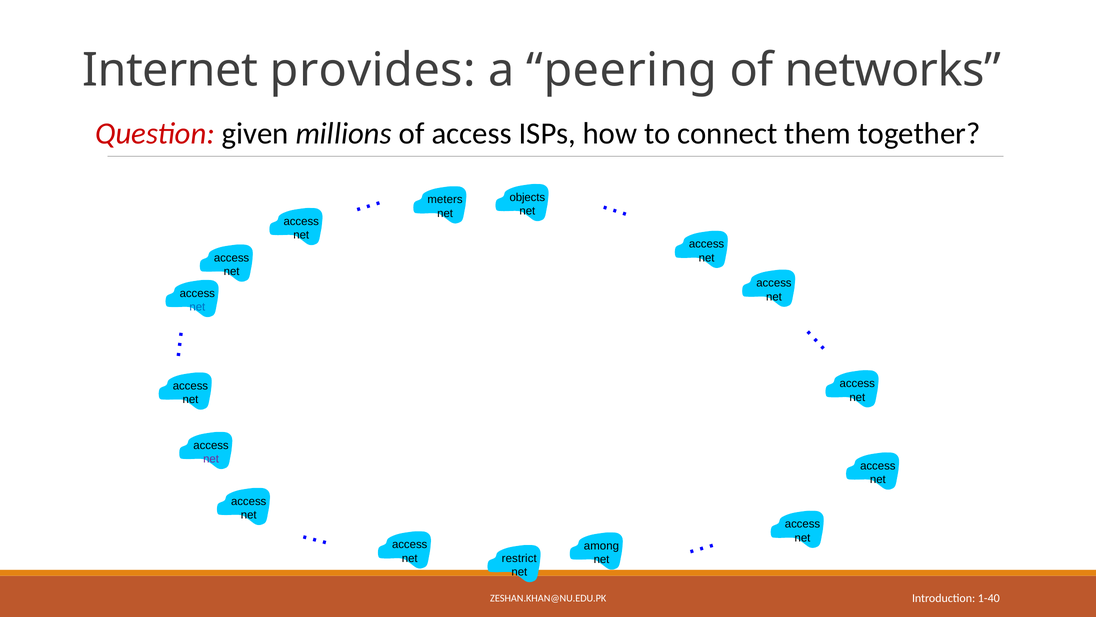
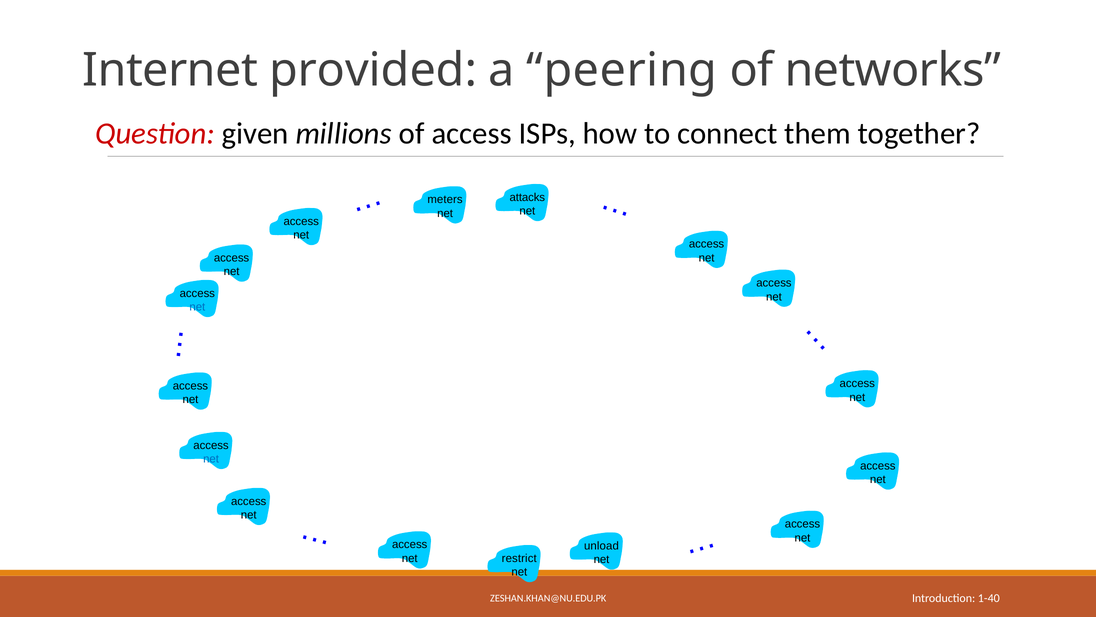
provides: provides -> provided
objects: objects -> attacks
net at (211, 459) colour: purple -> blue
among: among -> unload
